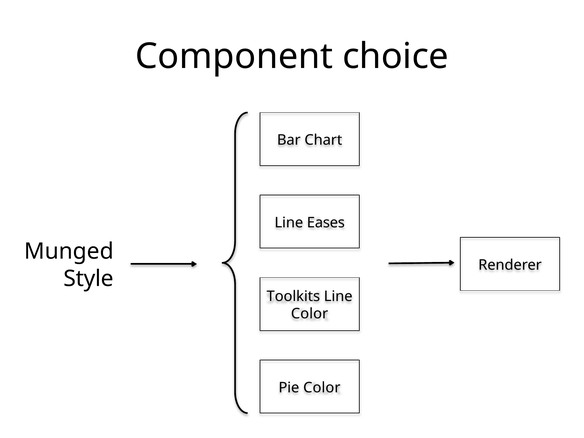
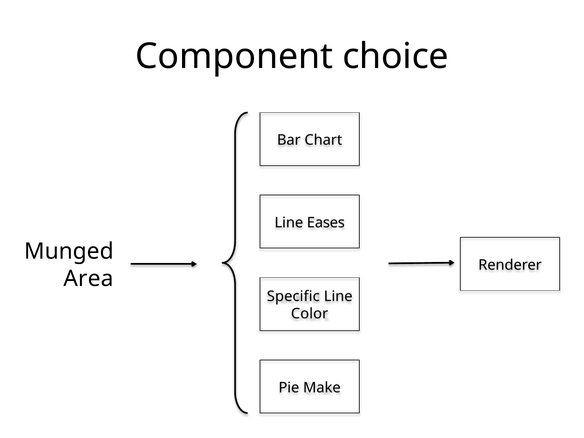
Style: Style -> Area
Toolkits: Toolkits -> Specific
Pie Color: Color -> Make
